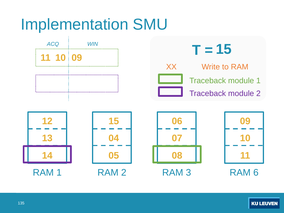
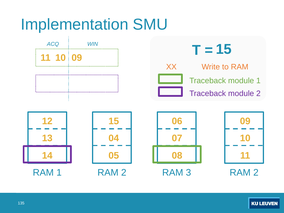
3 RAM 6: 6 -> 2
